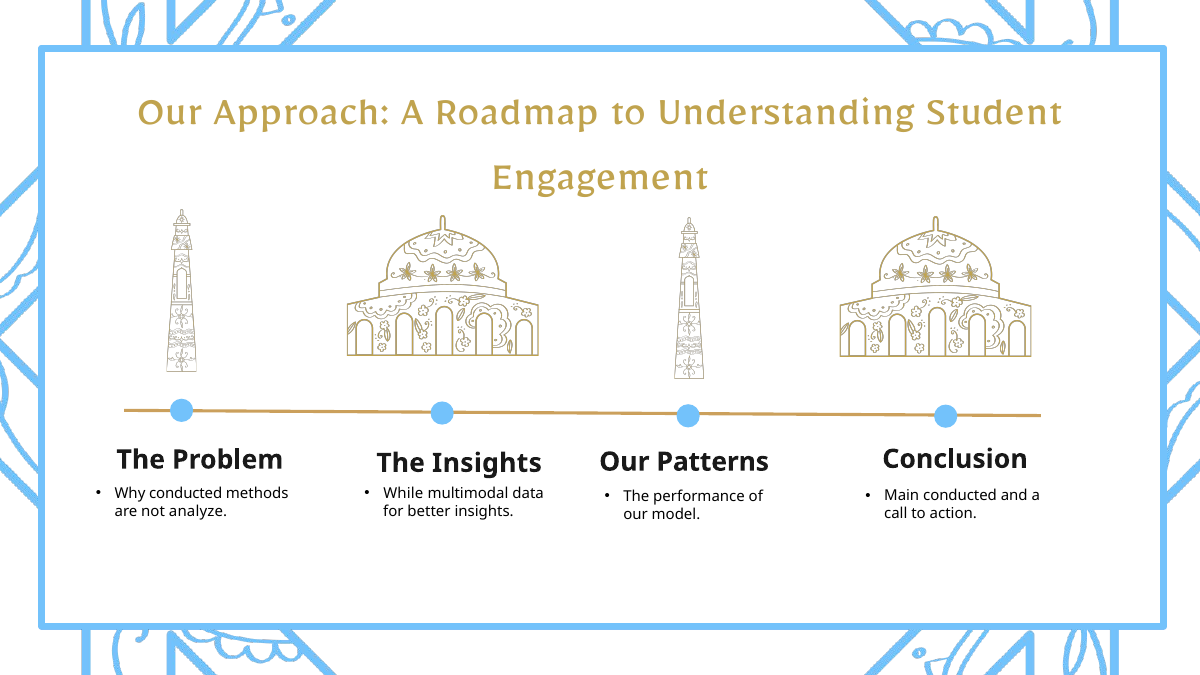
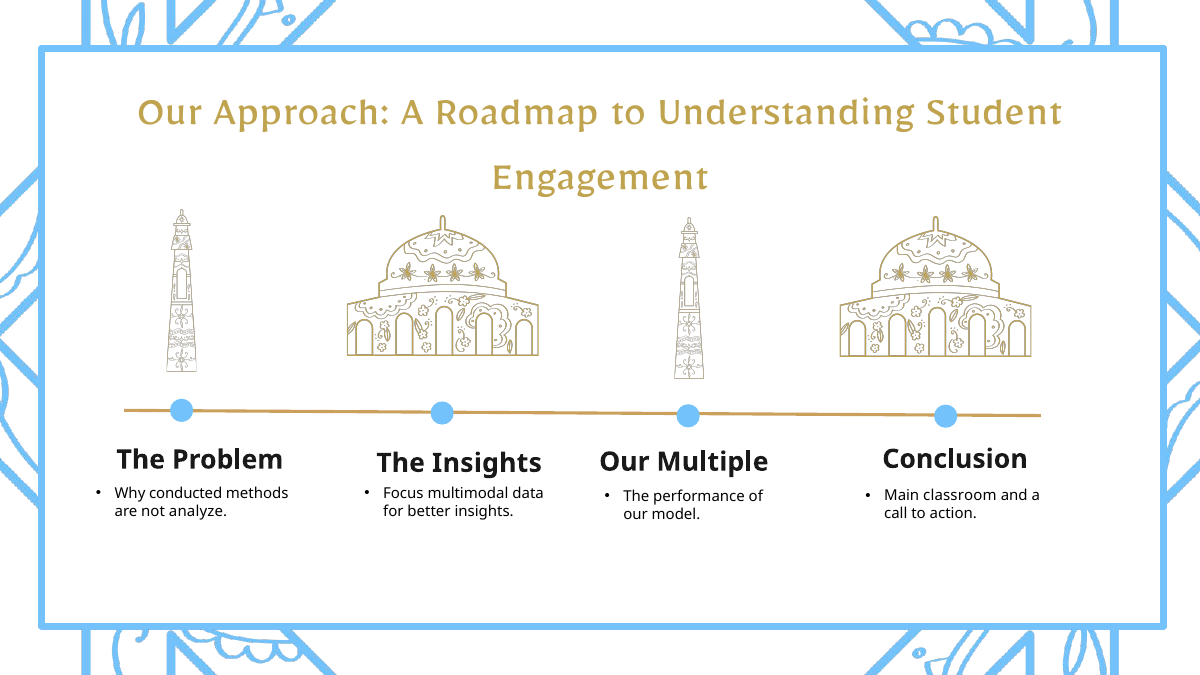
Patterns: Patterns -> Multiple
While: While -> Focus
Main conducted: conducted -> classroom
